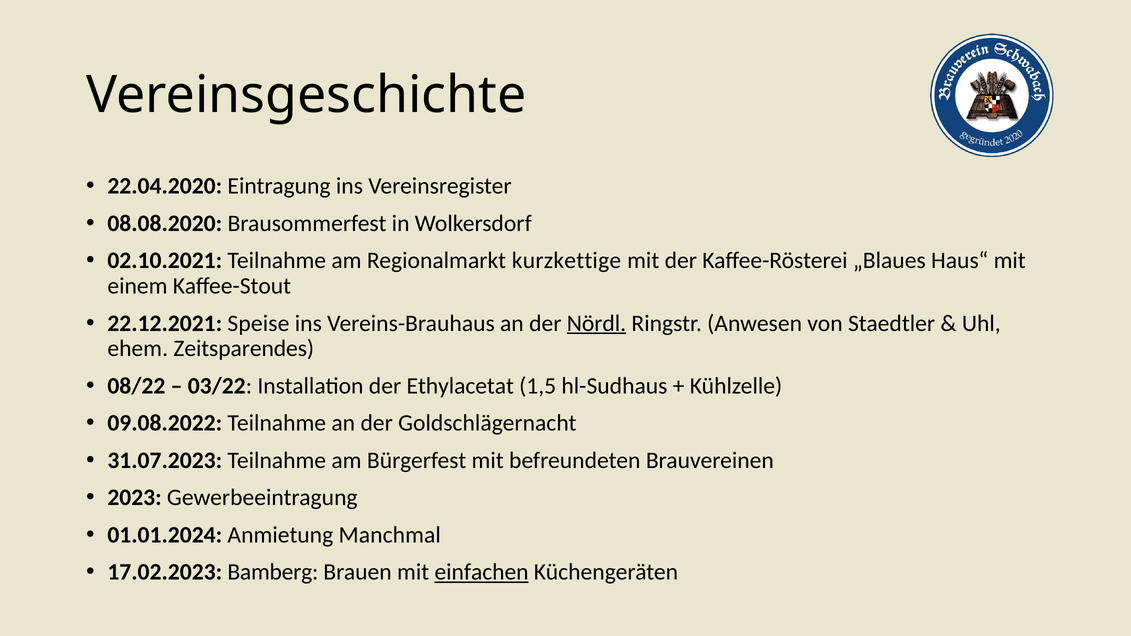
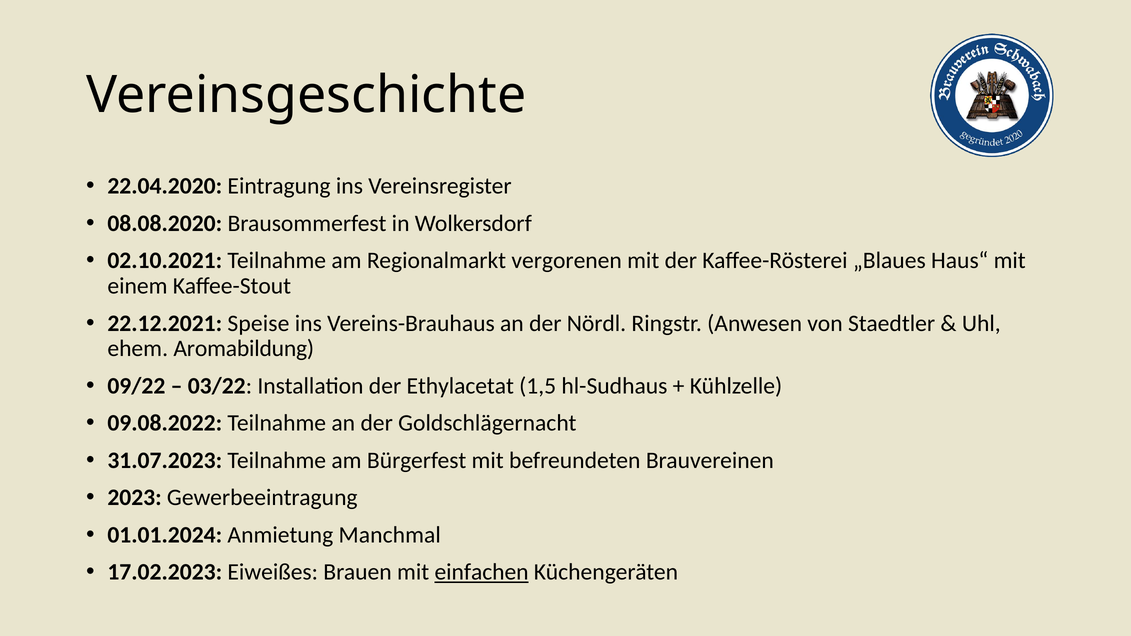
kurzkettige: kurzkettige -> vergorenen
Nördl underline: present -> none
Zeitsparendes: Zeitsparendes -> Aromabildung
08/22: 08/22 -> 09/22
Bamberg: Bamberg -> Eiweißes
